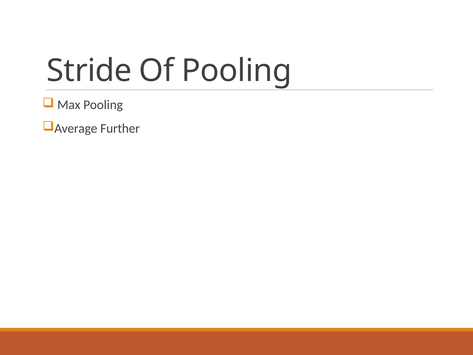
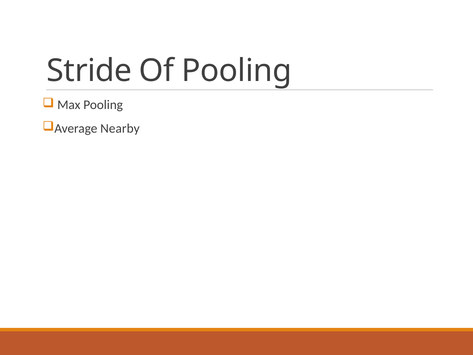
Further: Further -> Nearby
